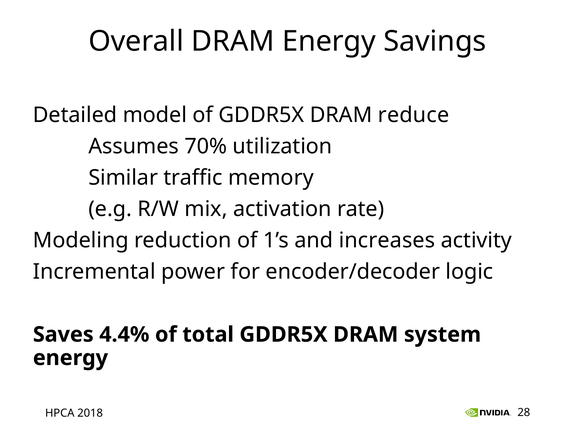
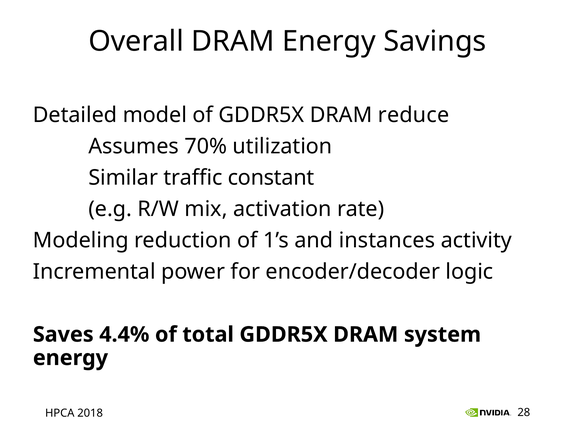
memory: memory -> constant
increases: increases -> instances
